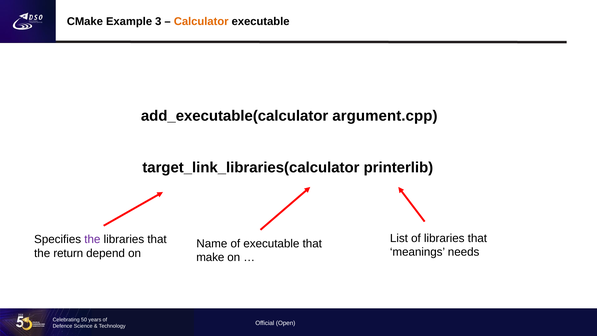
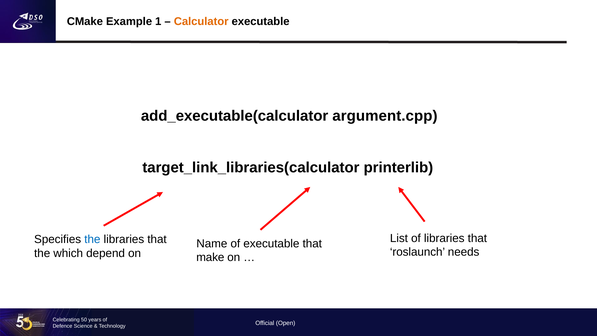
3: 3 -> 1
the at (92, 239) colour: purple -> blue
meanings: meanings -> roslaunch
return: return -> which
